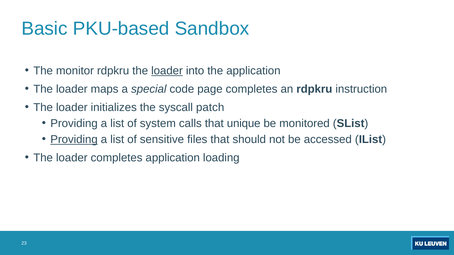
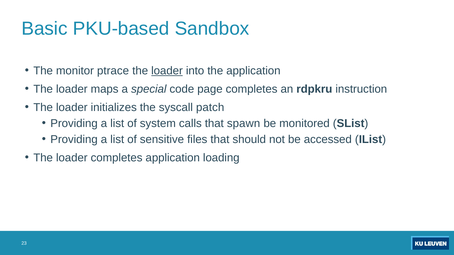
monitor rdpkru: rdpkru -> ptrace
unique: unique -> spawn
Providing at (74, 140) underline: present -> none
